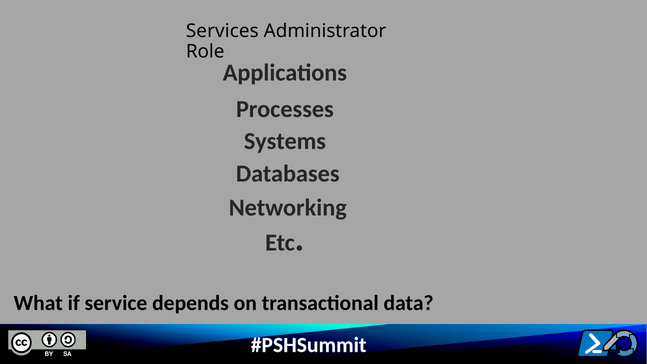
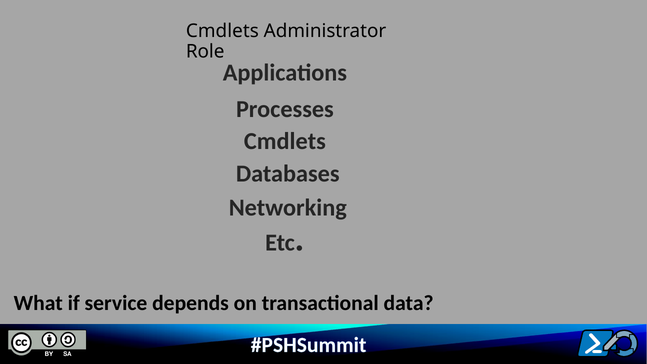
Services at (222, 31): Services -> Cmdlets
Systems at (285, 141): Systems -> Cmdlets
